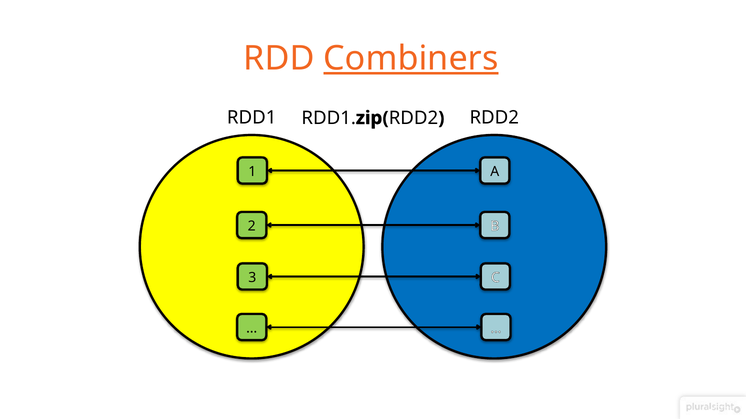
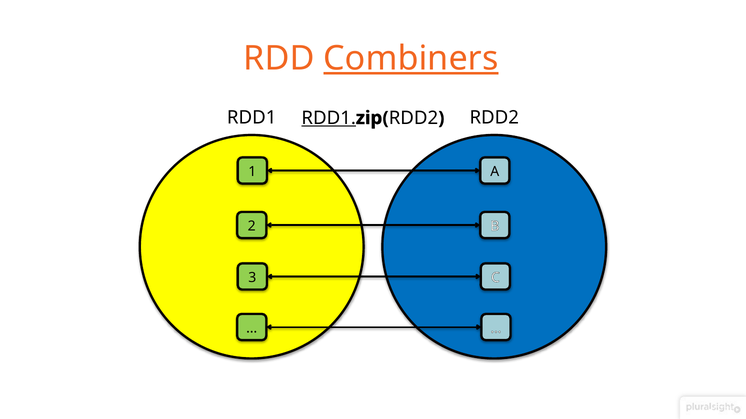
RDD1 at (329, 118) underline: none -> present
